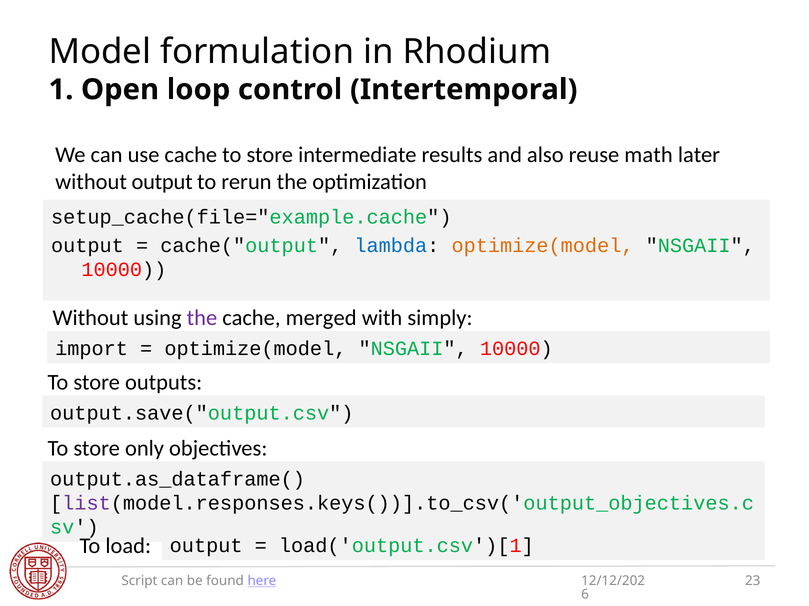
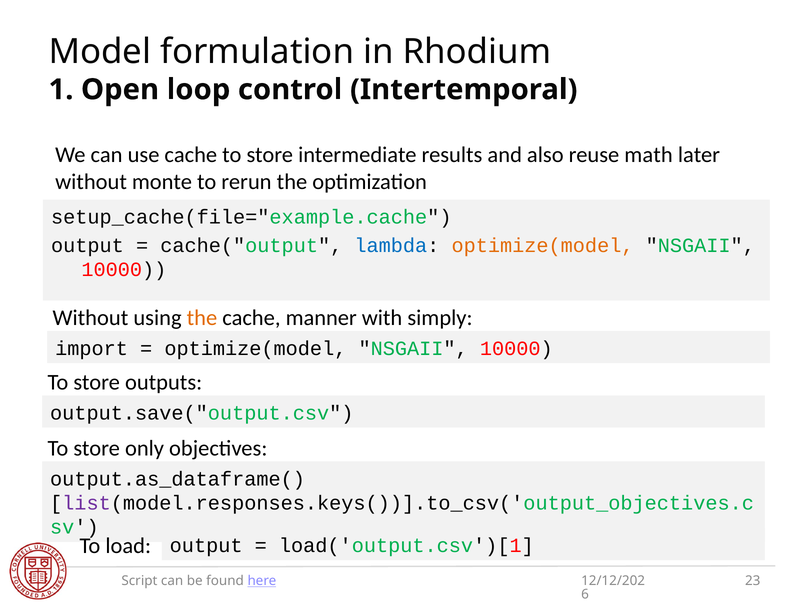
without output: output -> monte
the at (202, 318) colour: purple -> orange
merged: merged -> manner
